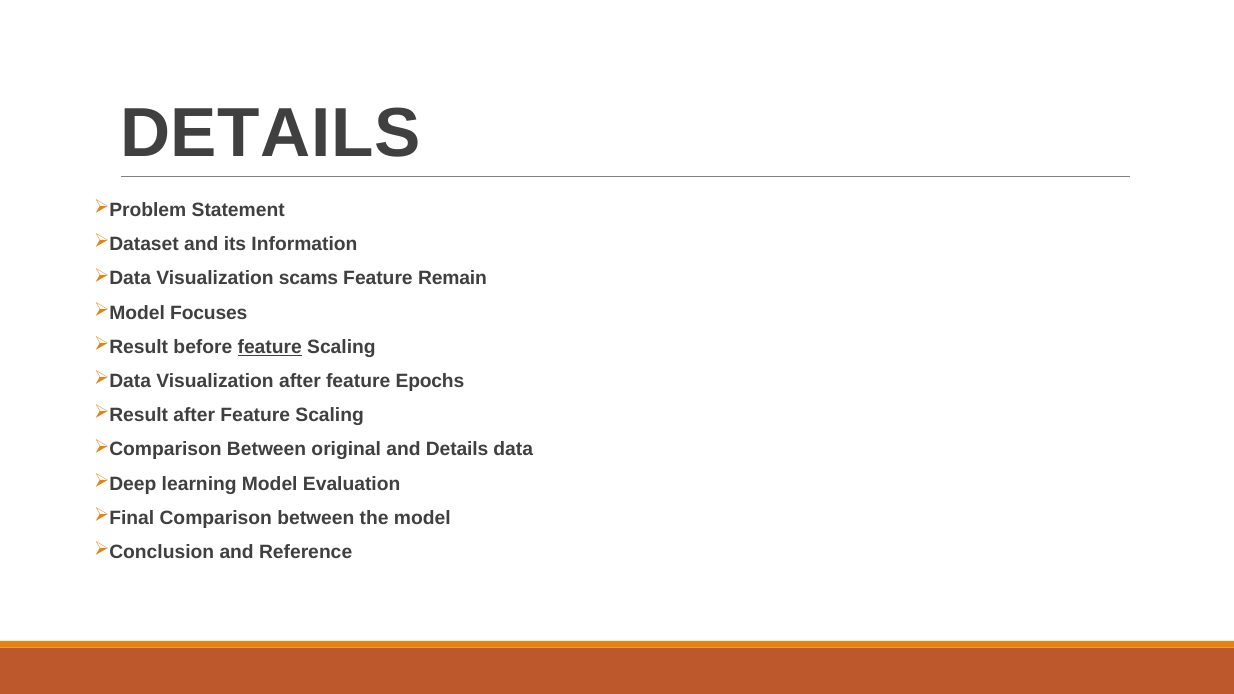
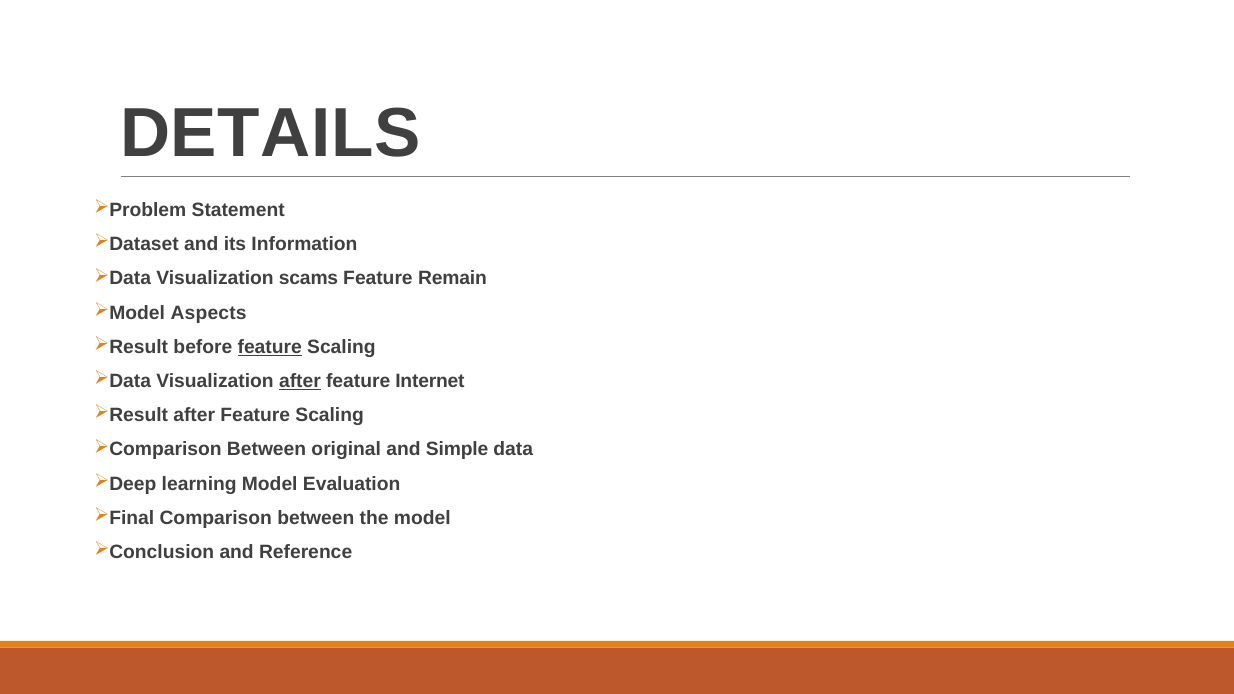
Focuses: Focuses -> Aspects
after at (300, 381) underline: none -> present
Epochs: Epochs -> Internet
and Details: Details -> Simple
